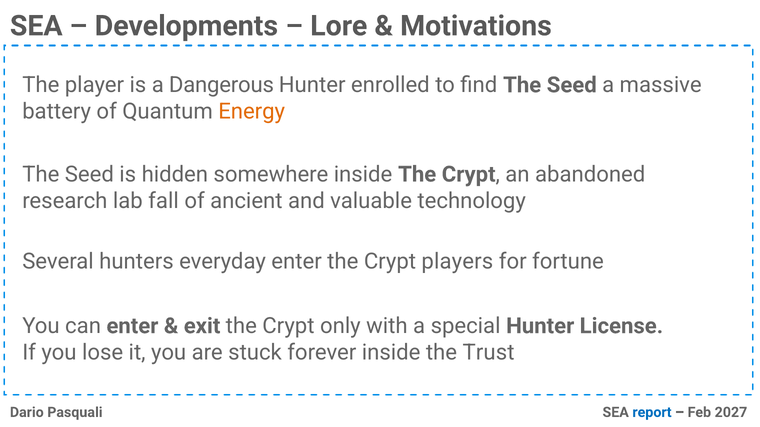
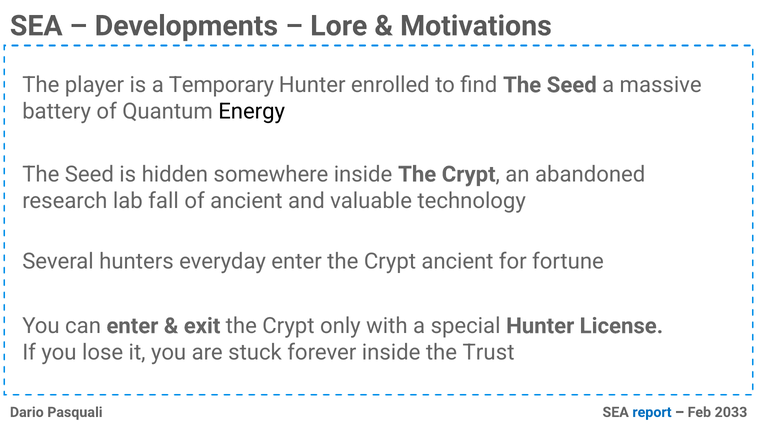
Dangerous: Dangerous -> Temporary
Energy colour: orange -> black
Crypt players: players -> ancient
2027: 2027 -> 2033
